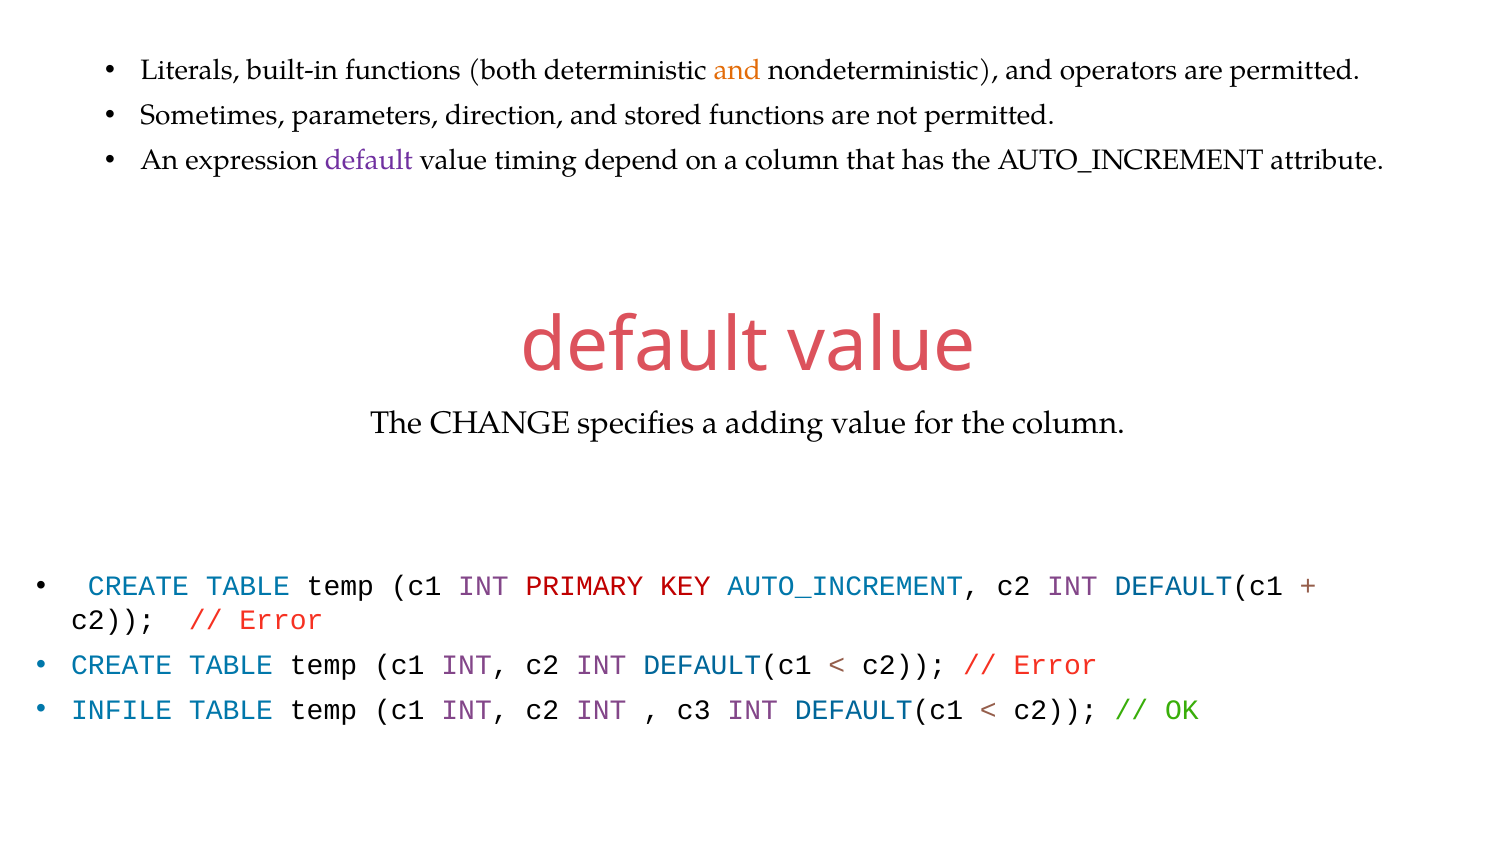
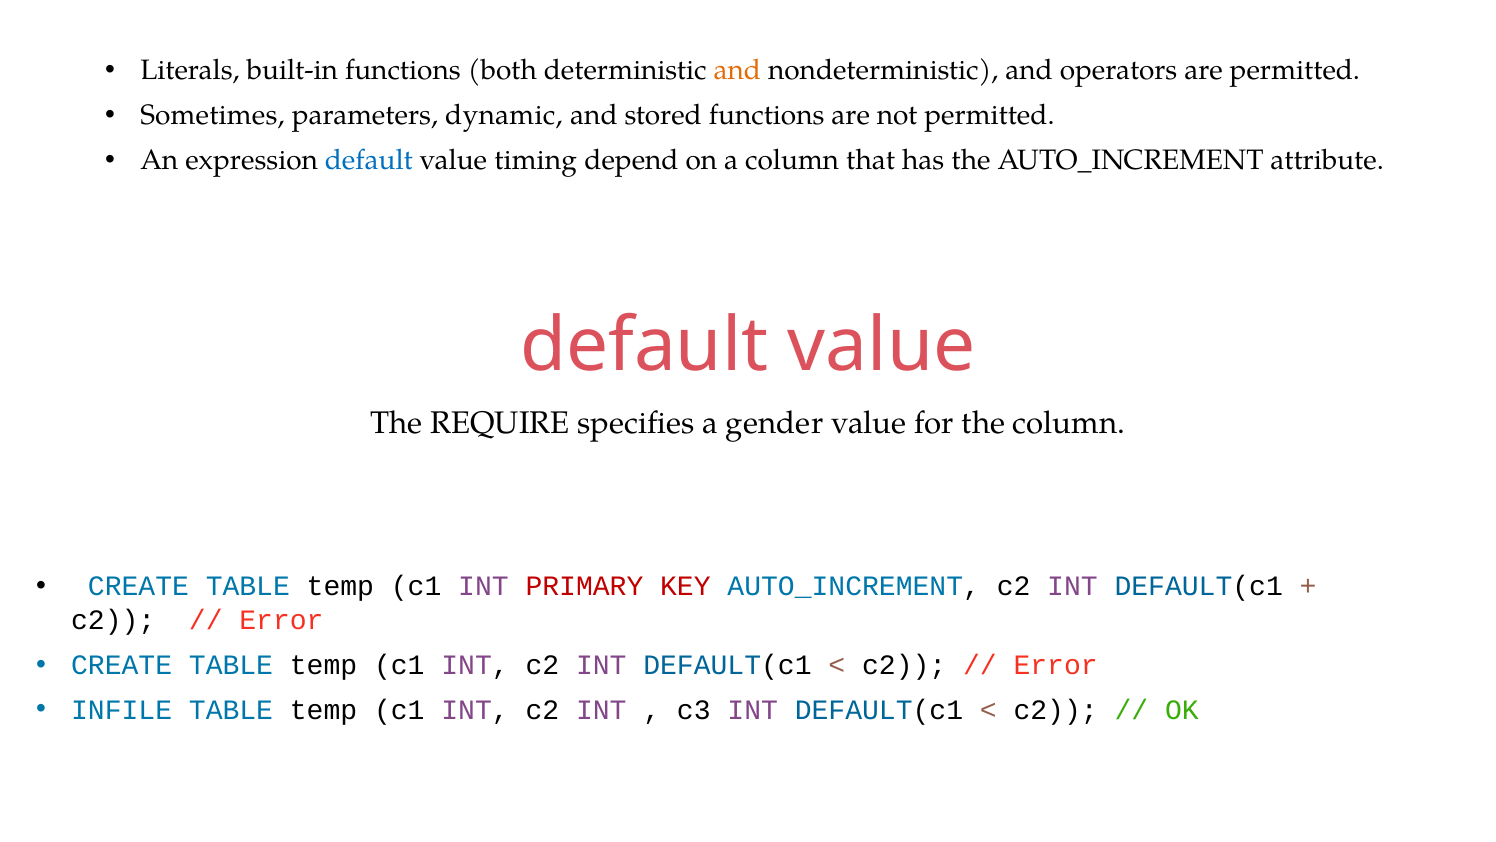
direction: direction -> dynamic
default at (369, 160) colour: purple -> blue
CHANGE: CHANGE -> REQUIRE
adding: adding -> gender
